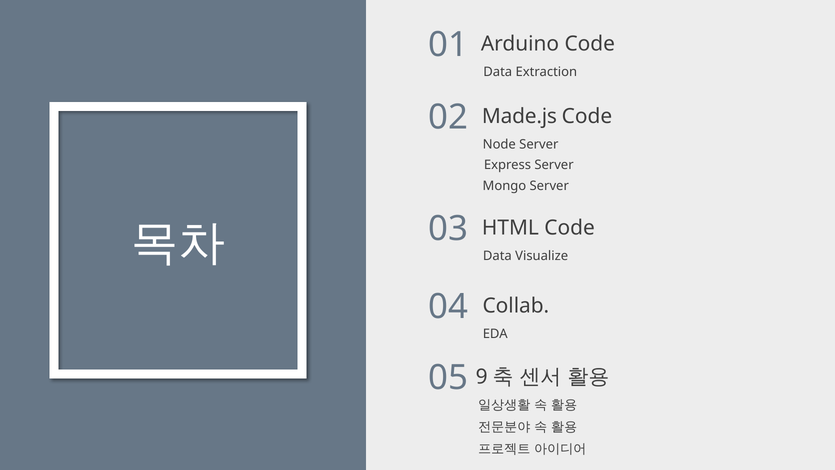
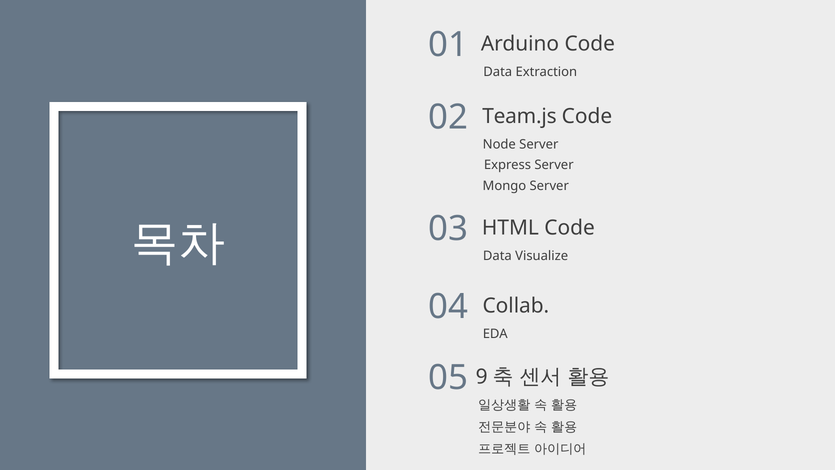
Made.js: Made.js -> Team.js
